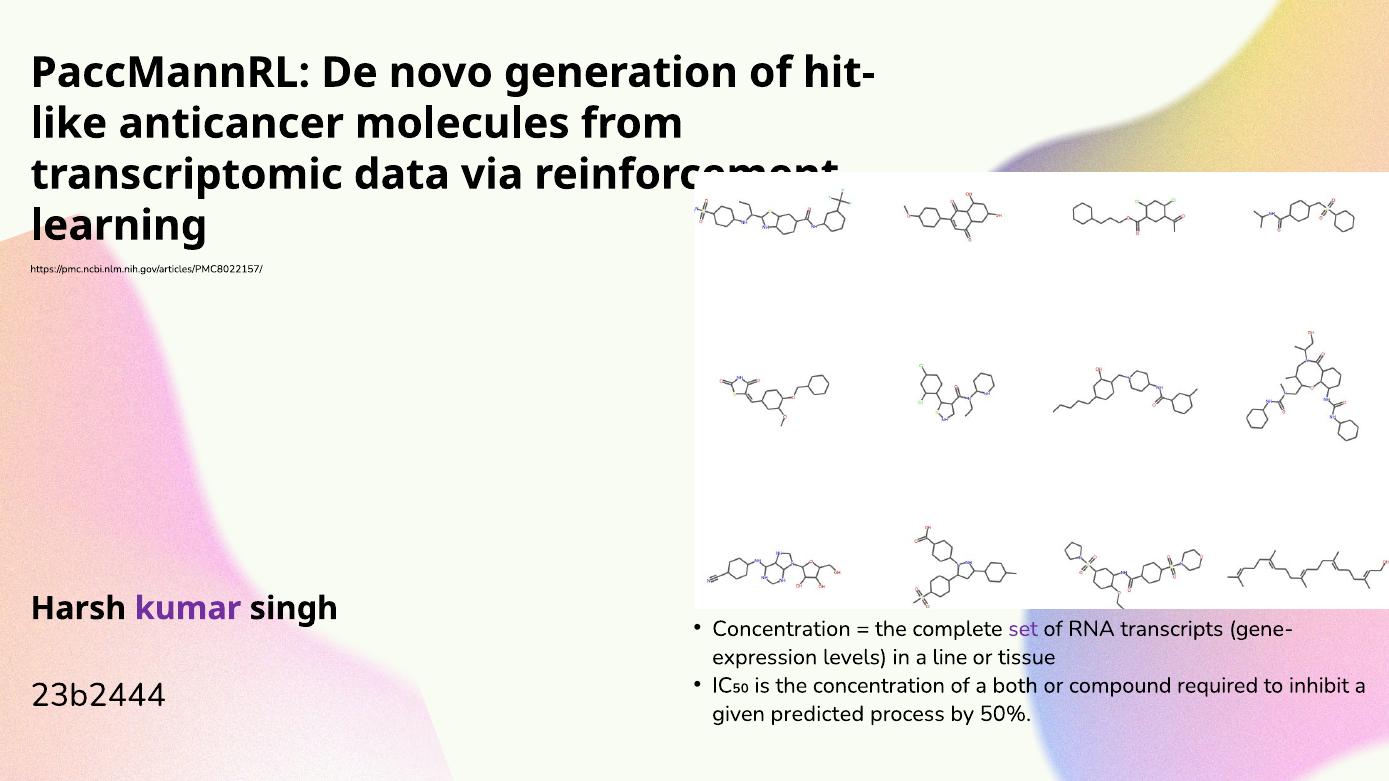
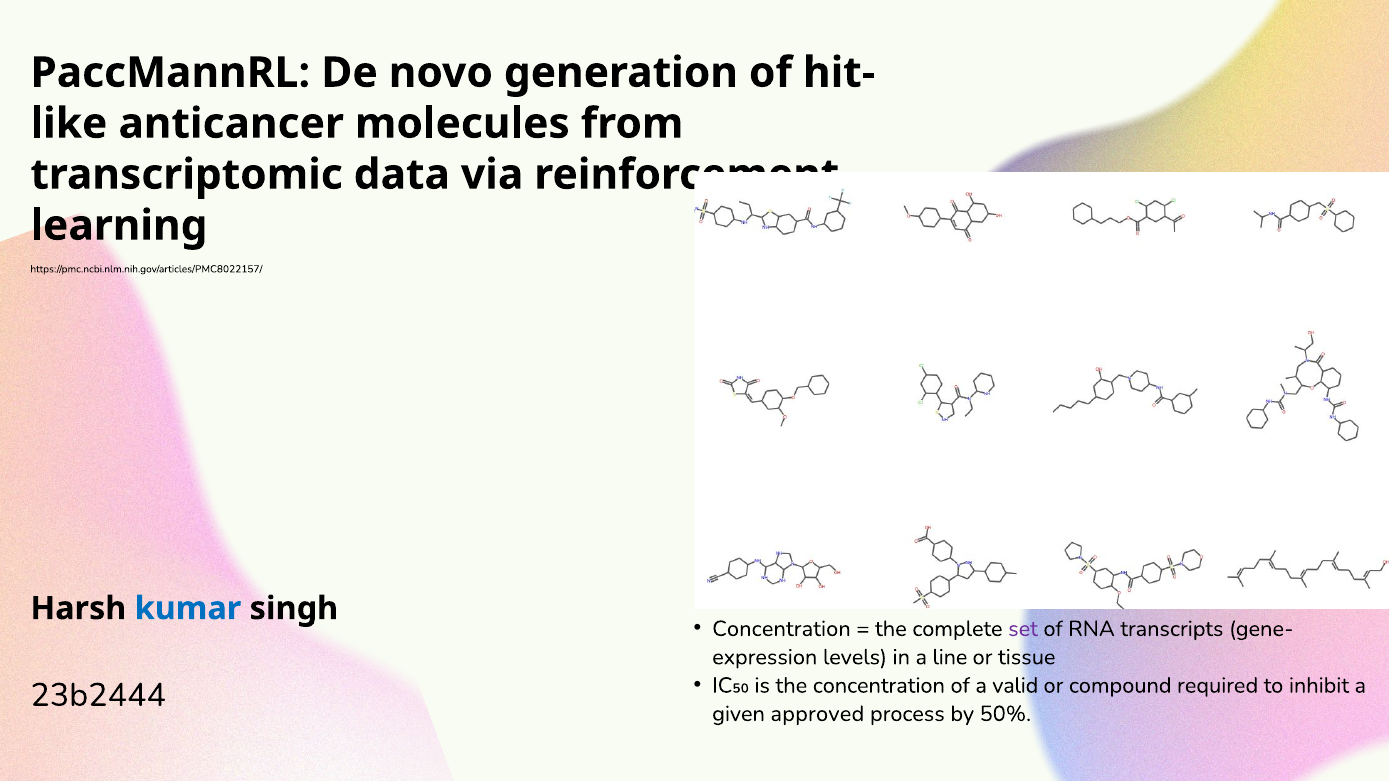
kumar colour: purple -> blue
both: both -> valid
predicted: predicted -> approved
